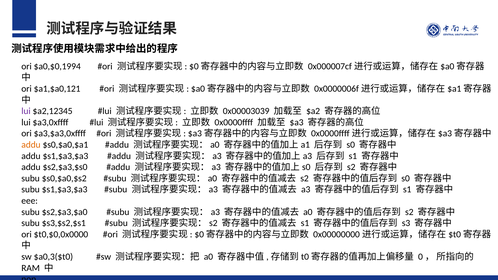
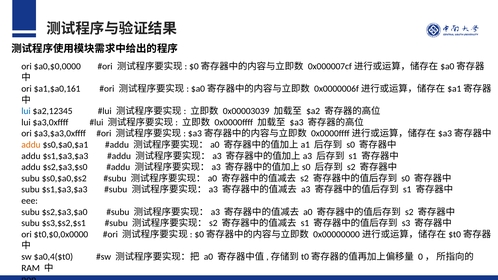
$a0,$0,1994: $a0,$0,1994 -> $a0,$0,0000
$a1,$a0,121: $a1,$a0,121 -> $a1,$a0,161
lui at (26, 111) colour: purple -> blue
$a0,3($t0: $a0,3($t0 -> $a0,4($t0
